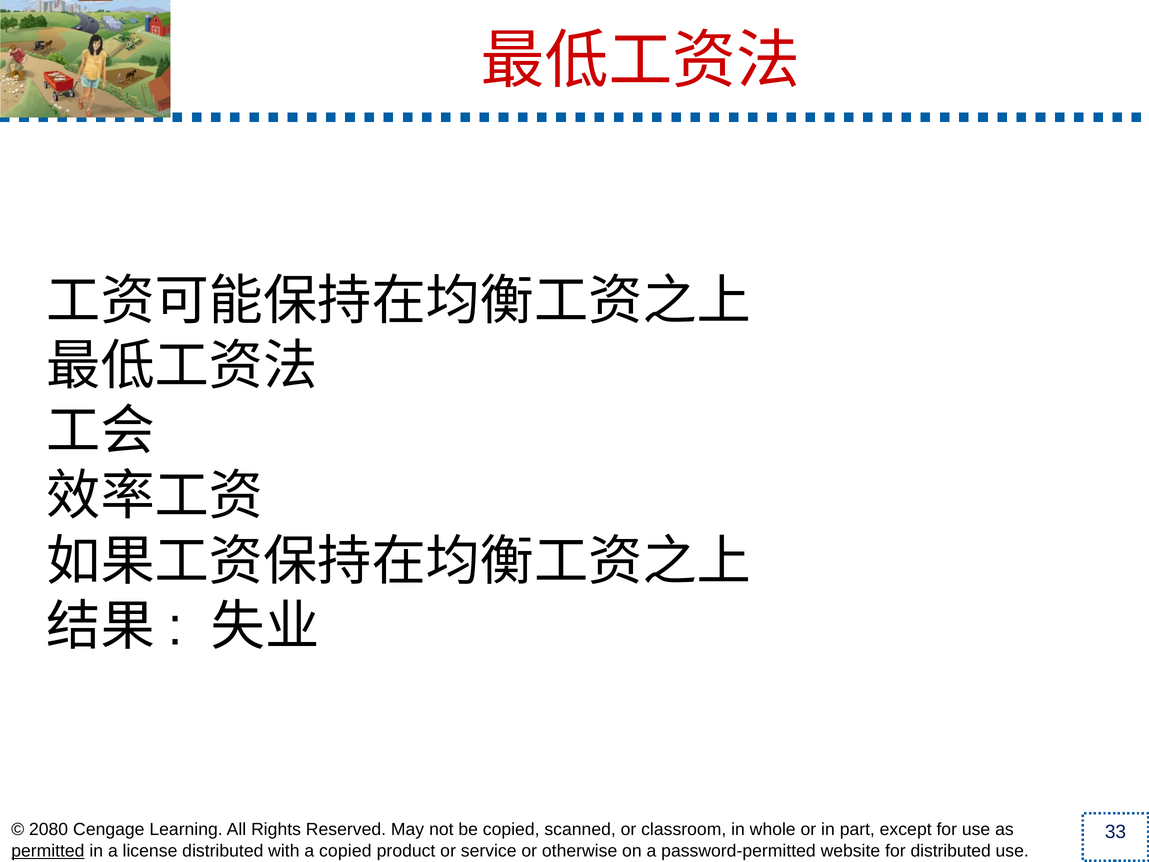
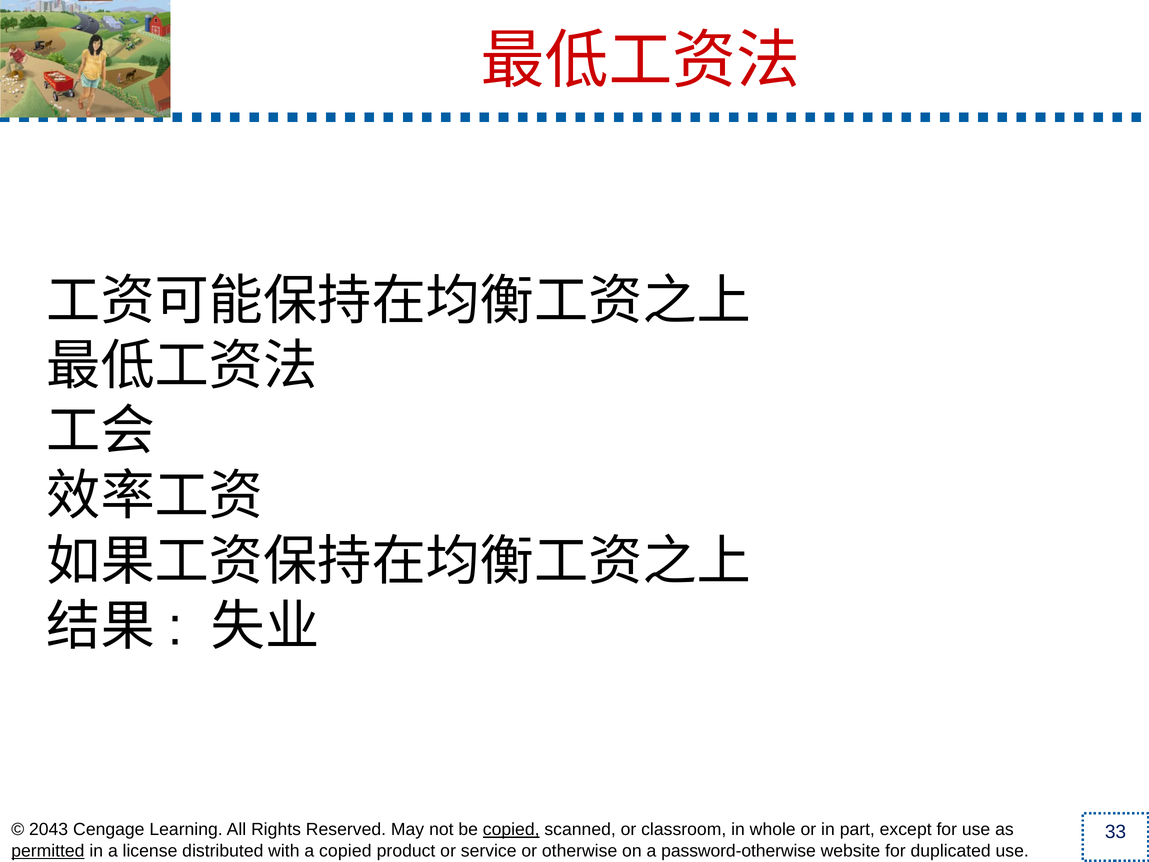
2080: 2080 -> 2043
copied at (511, 829) underline: none -> present
password-permitted: password-permitted -> password-otherwise
for distributed: distributed -> duplicated
